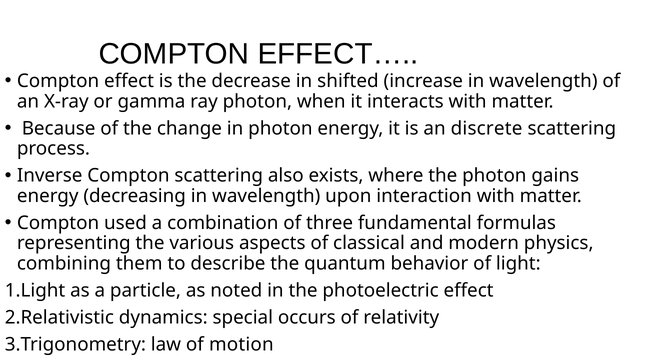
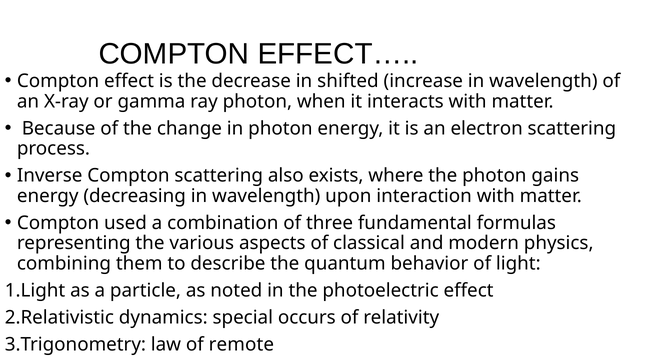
discrete: discrete -> electron
motion: motion -> remote
